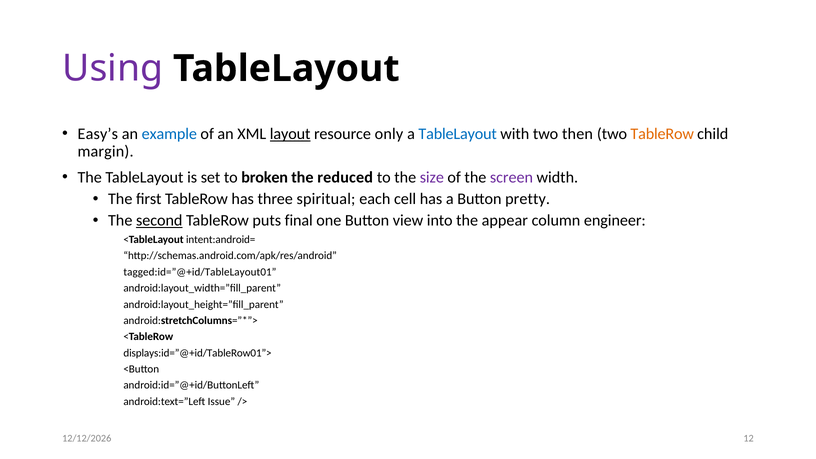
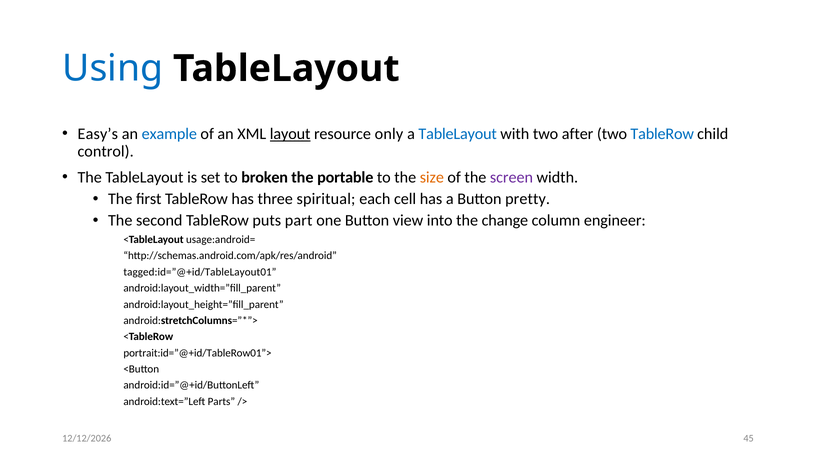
Using colour: purple -> blue
then: then -> after
TableRow at (662, 134) colour: orange -> blue
margin: margin -> control
reduced: reduced -> portable
size colour: purple -> orange
second underline: present -> none
final: final -> part
appear: appear -> change
intent:android=: intent:android= -> usage:android=
displays:id=”@+id/TableRow01”>: displays:id=”@+id/TableRow01”> -> portrait:id=”@+id/TableRow01”>
Issue: Issue -> Parts
12: 12 -> 45
